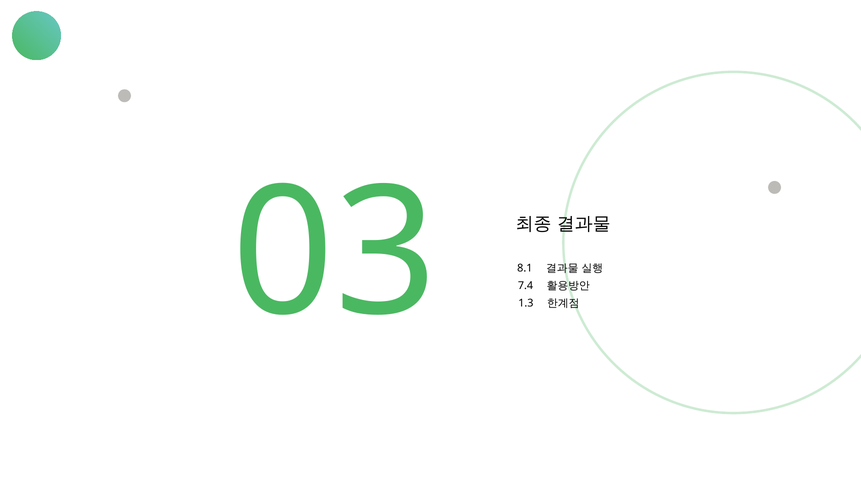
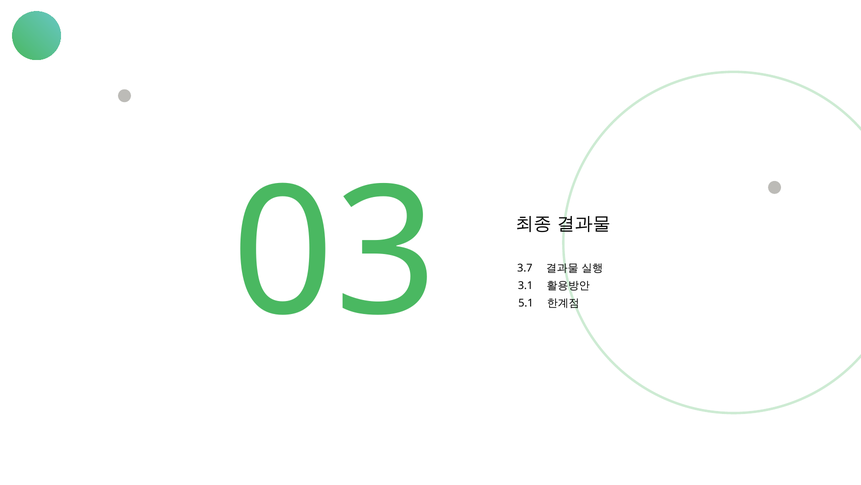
1.3: 1.3 -> 5.1
8.1: 8.1 -> 3.7
7.4: 7.4 -> 3.1
